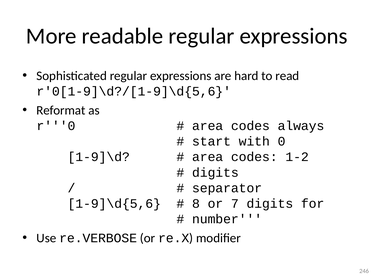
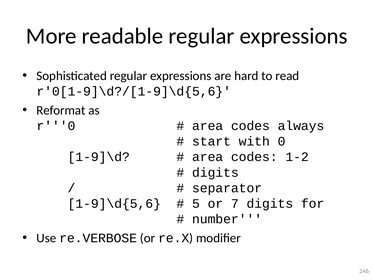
8: 8 -> 5
